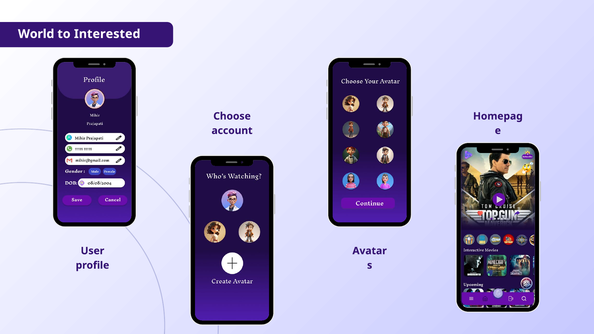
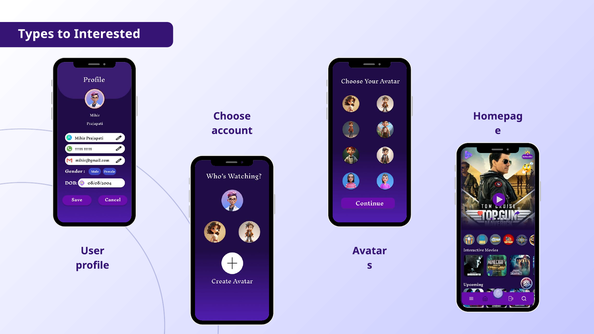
World: World -> Types
